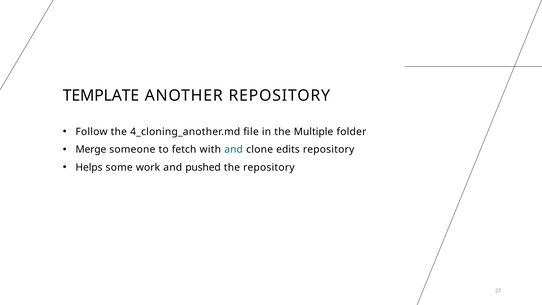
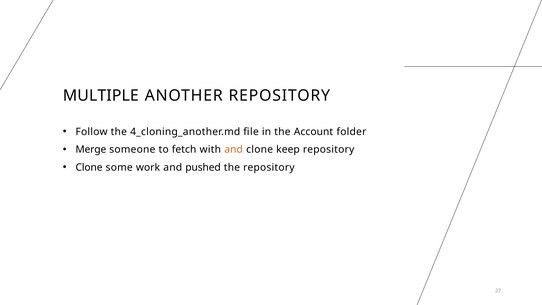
TEMPLATE: TEMPLATE -> MULTIPLE
Multiple: Multiple -> Account
and at (234, 150) colour: blue -> orange
edits: edits -> keep
Helps at (89, 167): Helps -> Clone
